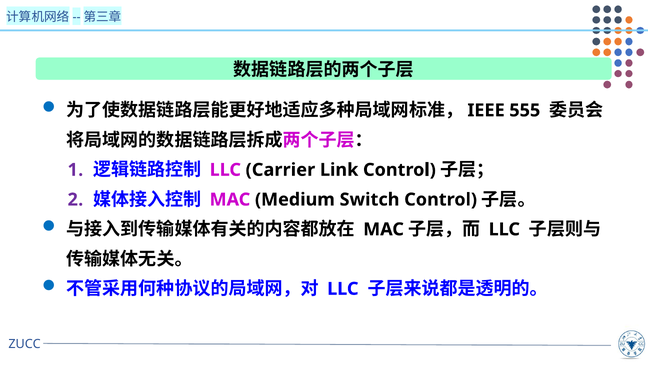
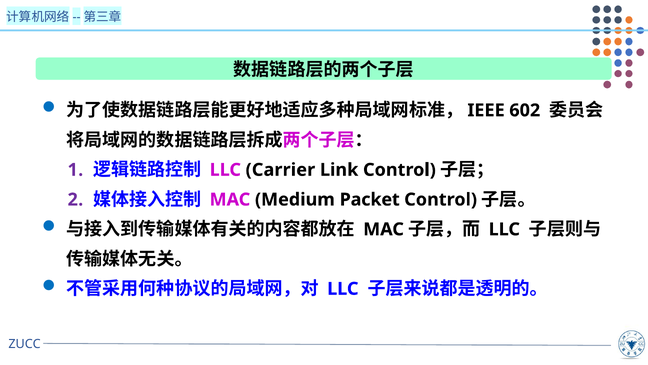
555: 555 -> 602
Switch: Switch -> Packet
